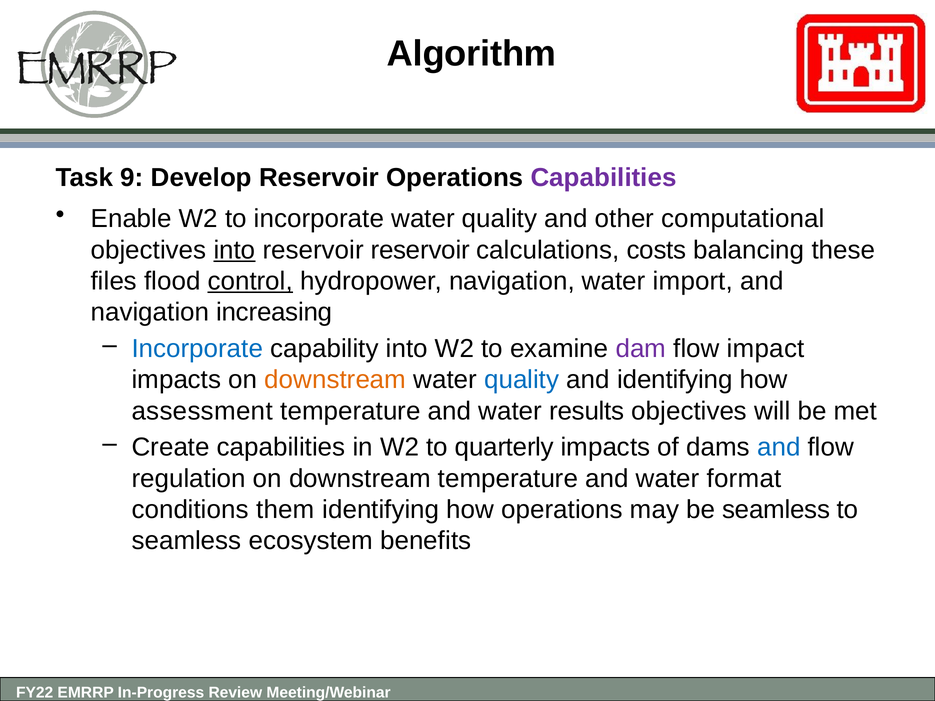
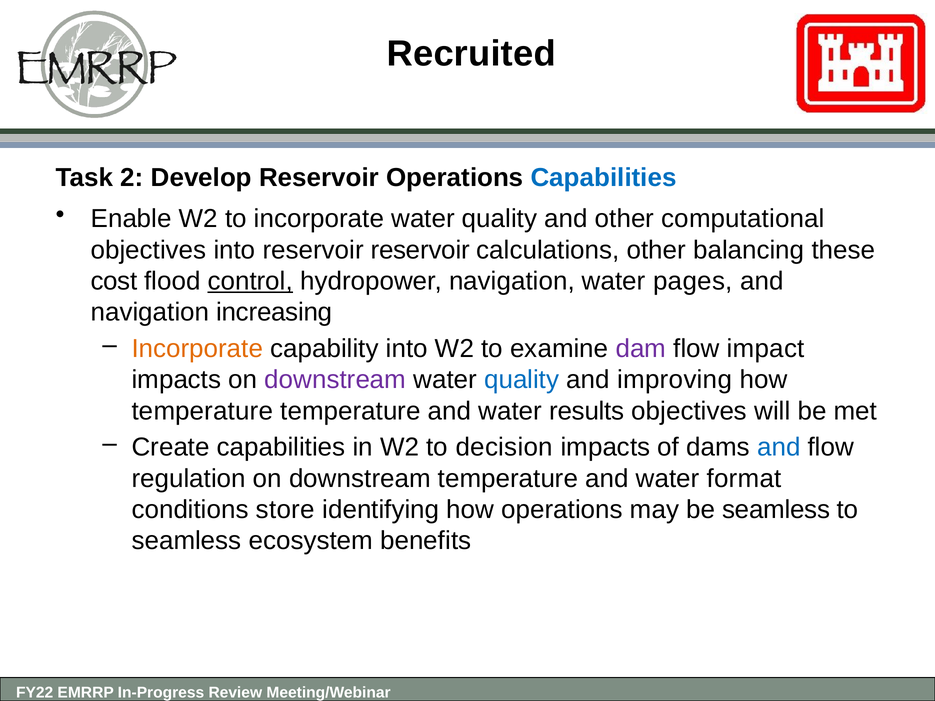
Algorithm: Algorithm -> Recruited
9: 9 -> 2
Capabilities at (604, 178) colour: purple -> blue
into at (234, 250) underline: present -> none
calculations costs: costs -> other
files: files -> cost
import: import -> pages
Incorporate at (197, 349) colour: blue -> orange
downstream at (335, 380) colour: orange -> purple
and identifying: identifying -> improving
assessment at (202, 411): assessment -> temperature
quarterly: quarterly -> decision
them: them -> store
